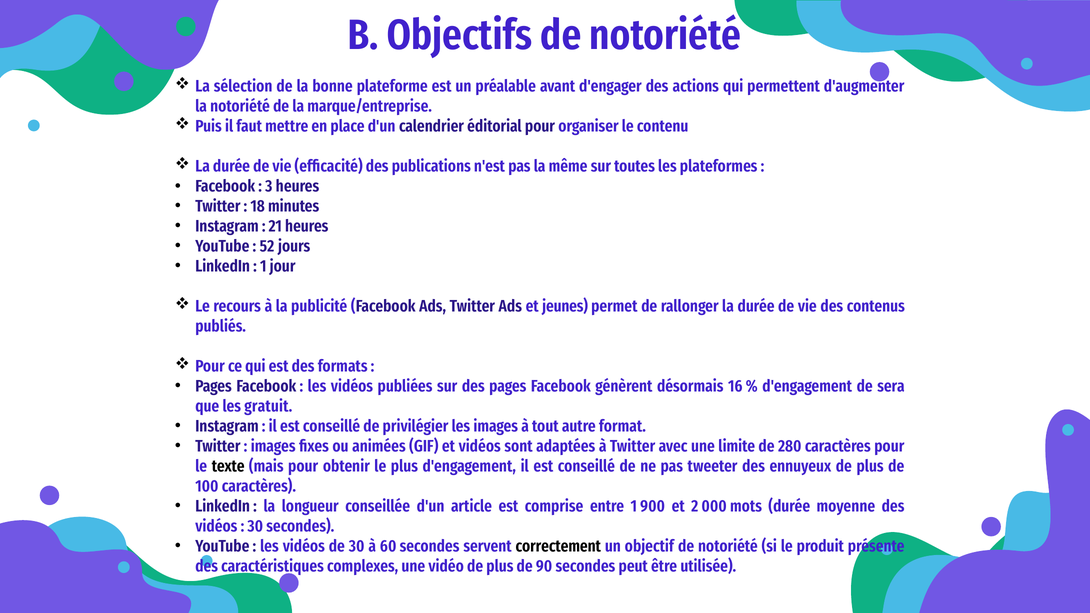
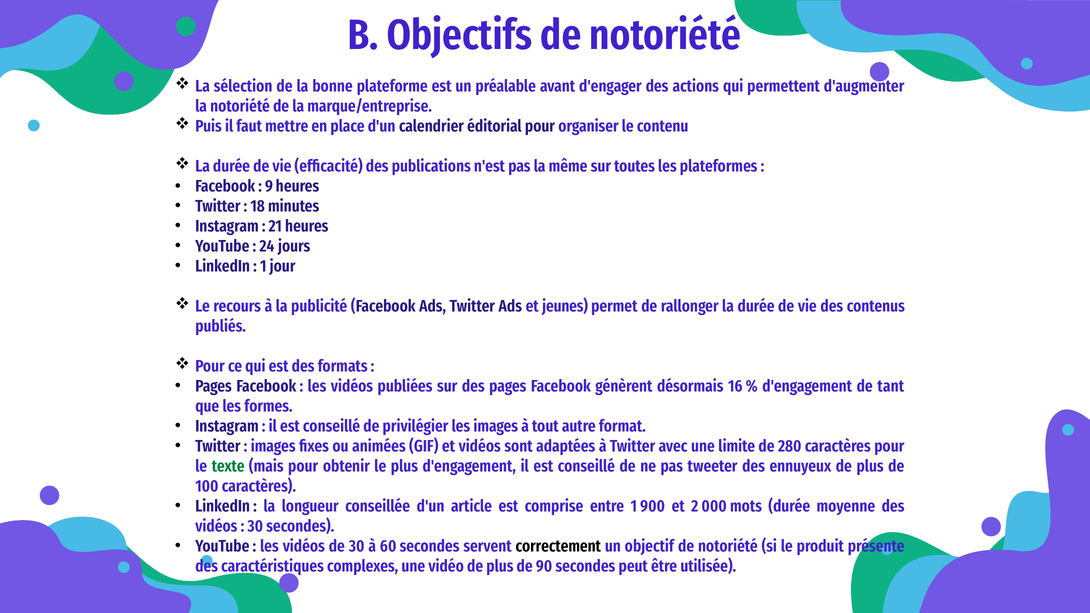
3: 3 -> 9
52: 52 -> 24
sera: sera -> tant
gratuit: gratuit -> formes
texte colour: black -> green
